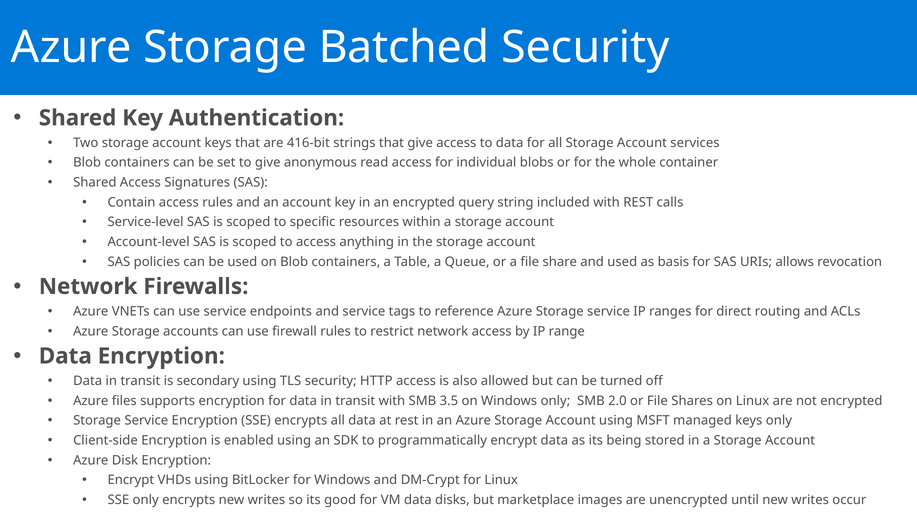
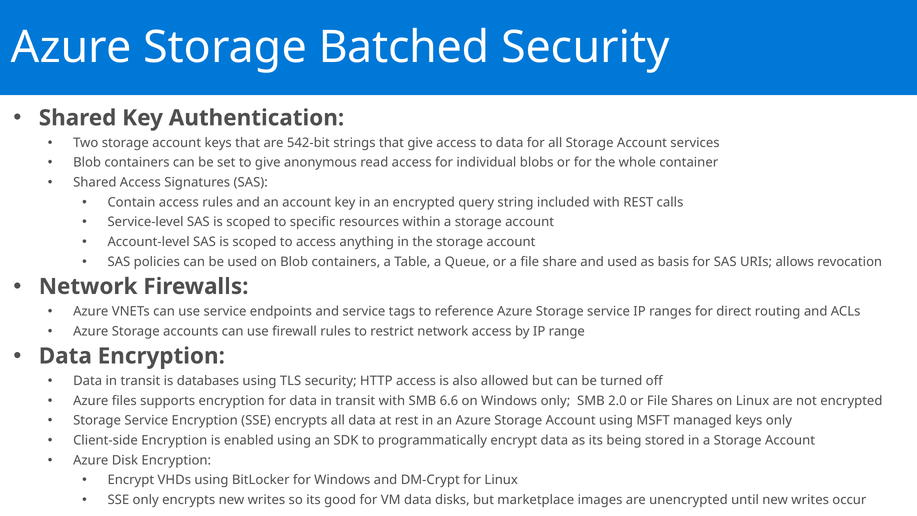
416-bit: 416-bit -> 542-bit
secondary: secondary -> databases
3.5: 3.5 -> 6.6
